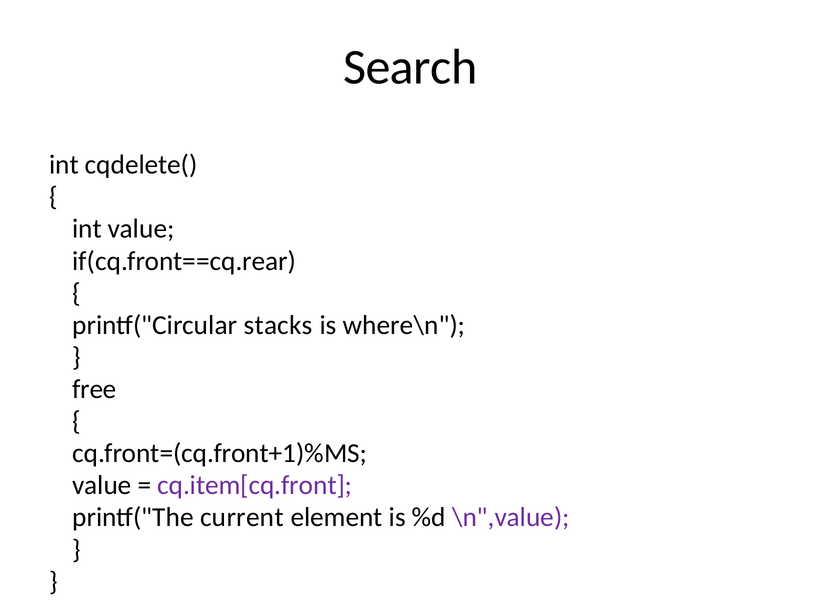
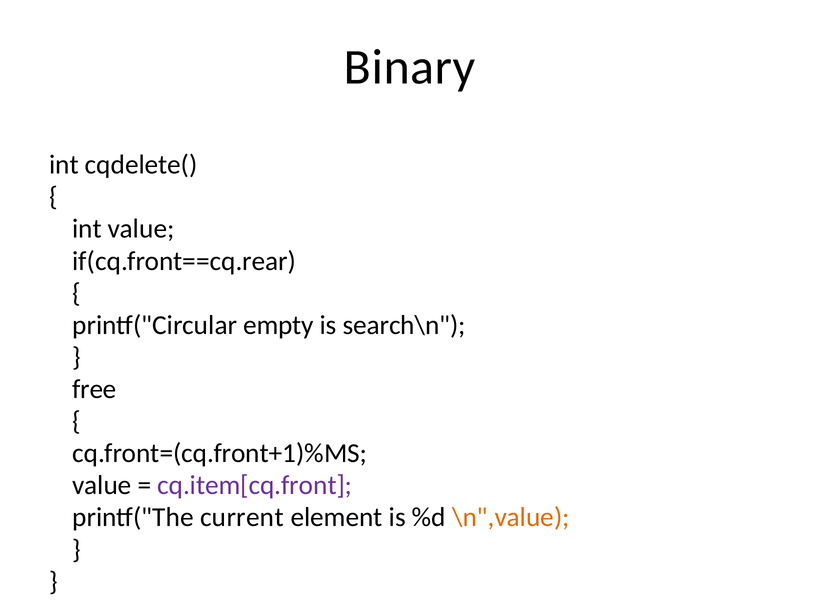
Search: Search -> Binary
stacks: stacks -> empty
where\n: where\n -> search\n
\n",value colour: purple -> orange
